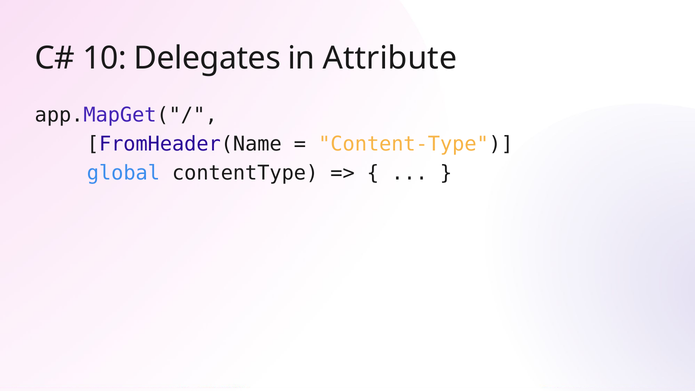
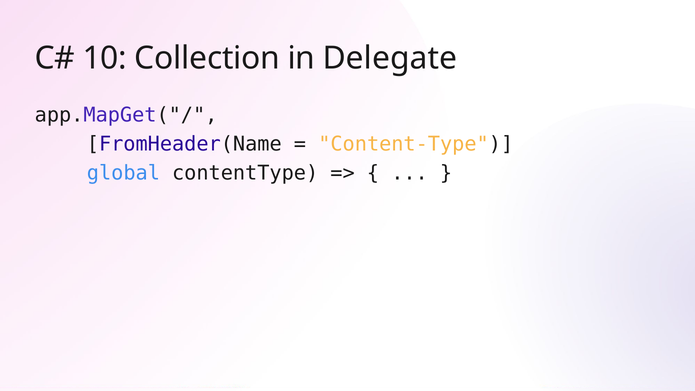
Delegates: Delegates -> Collection
Attribute: Attribute -> Delegate
